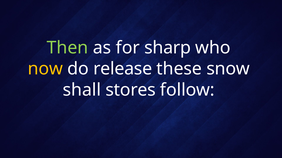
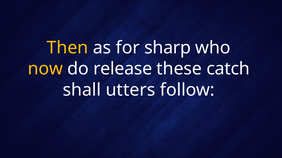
Then colour: light green -> yellow
snow: snow -> catch
stores: stores -> utters
